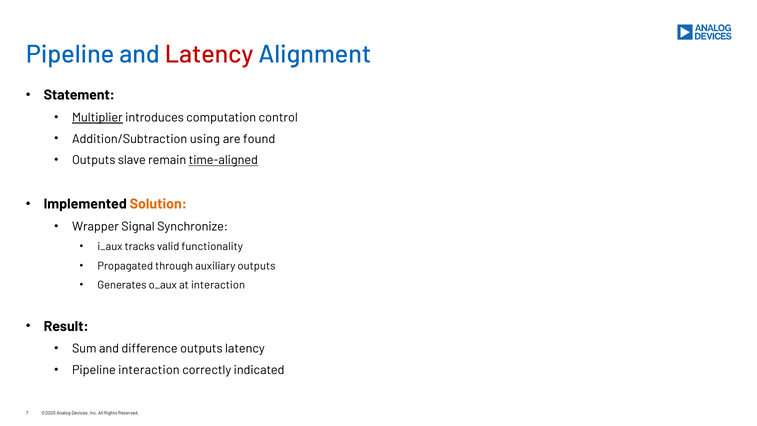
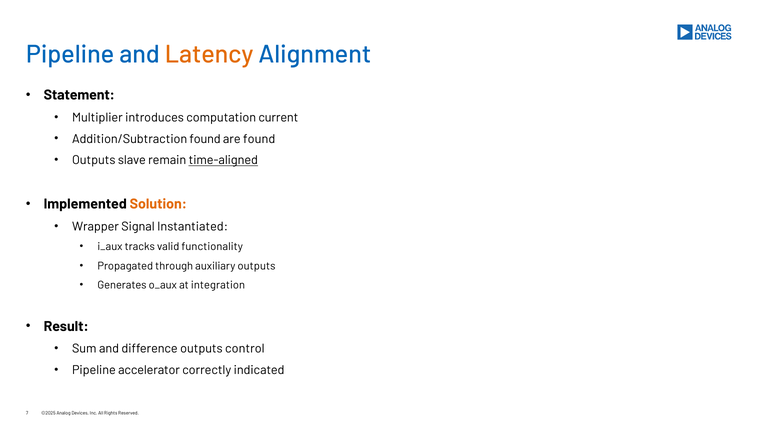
Latency at (209, 54) colour: red -> orange
Multiplier underline: present -> none
control: control -> current
Addition/Subtraction using: using -> found
Synchronize: Synchronize -> Instantiated
at interaction: interaction -> integration
outputs latency: latency -> control
Pipeline interaction: interaction -> accelerator
